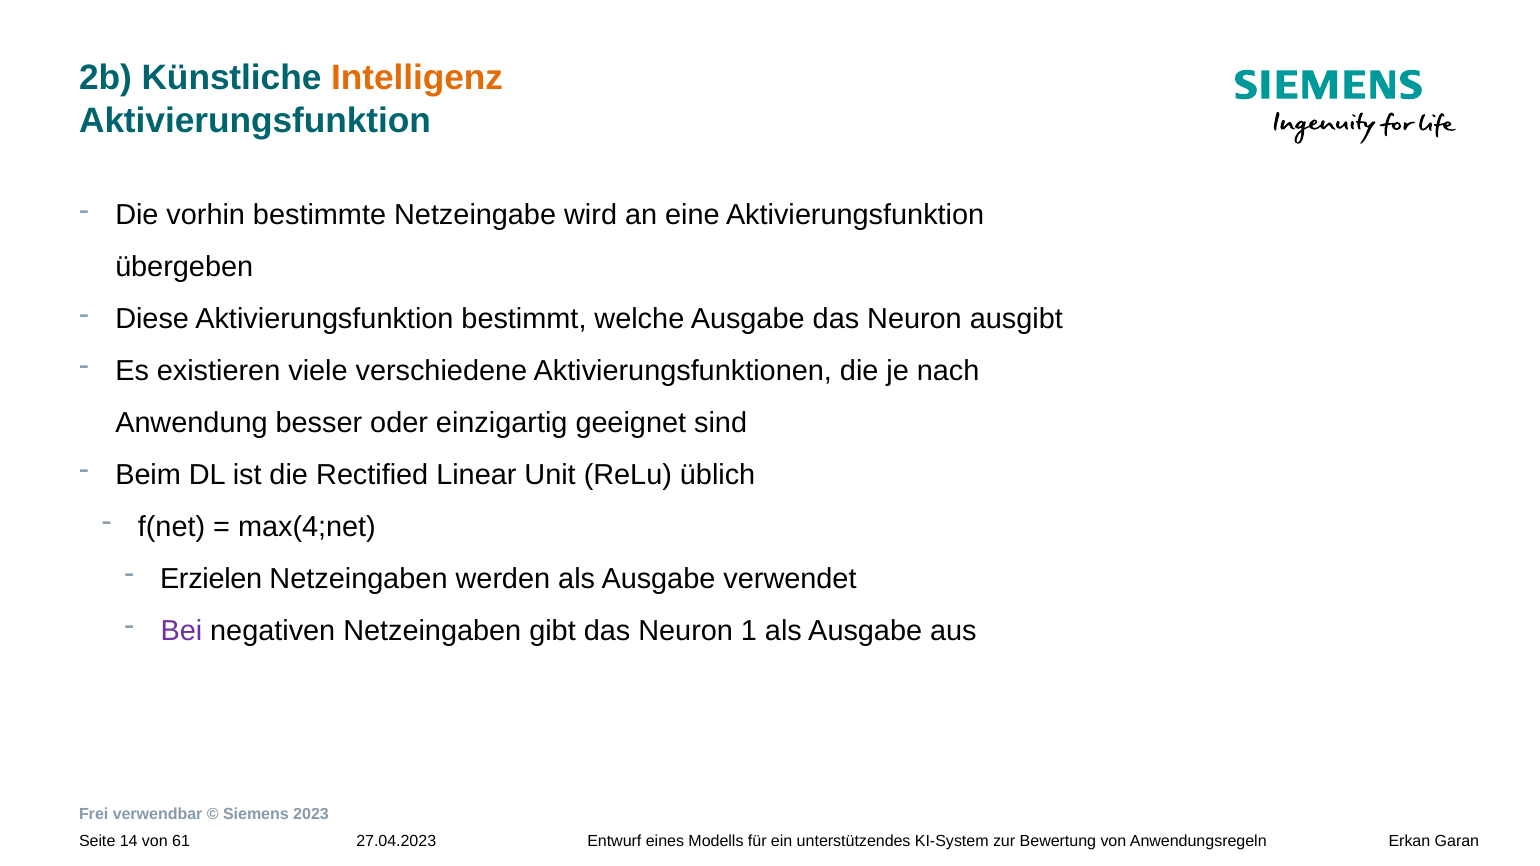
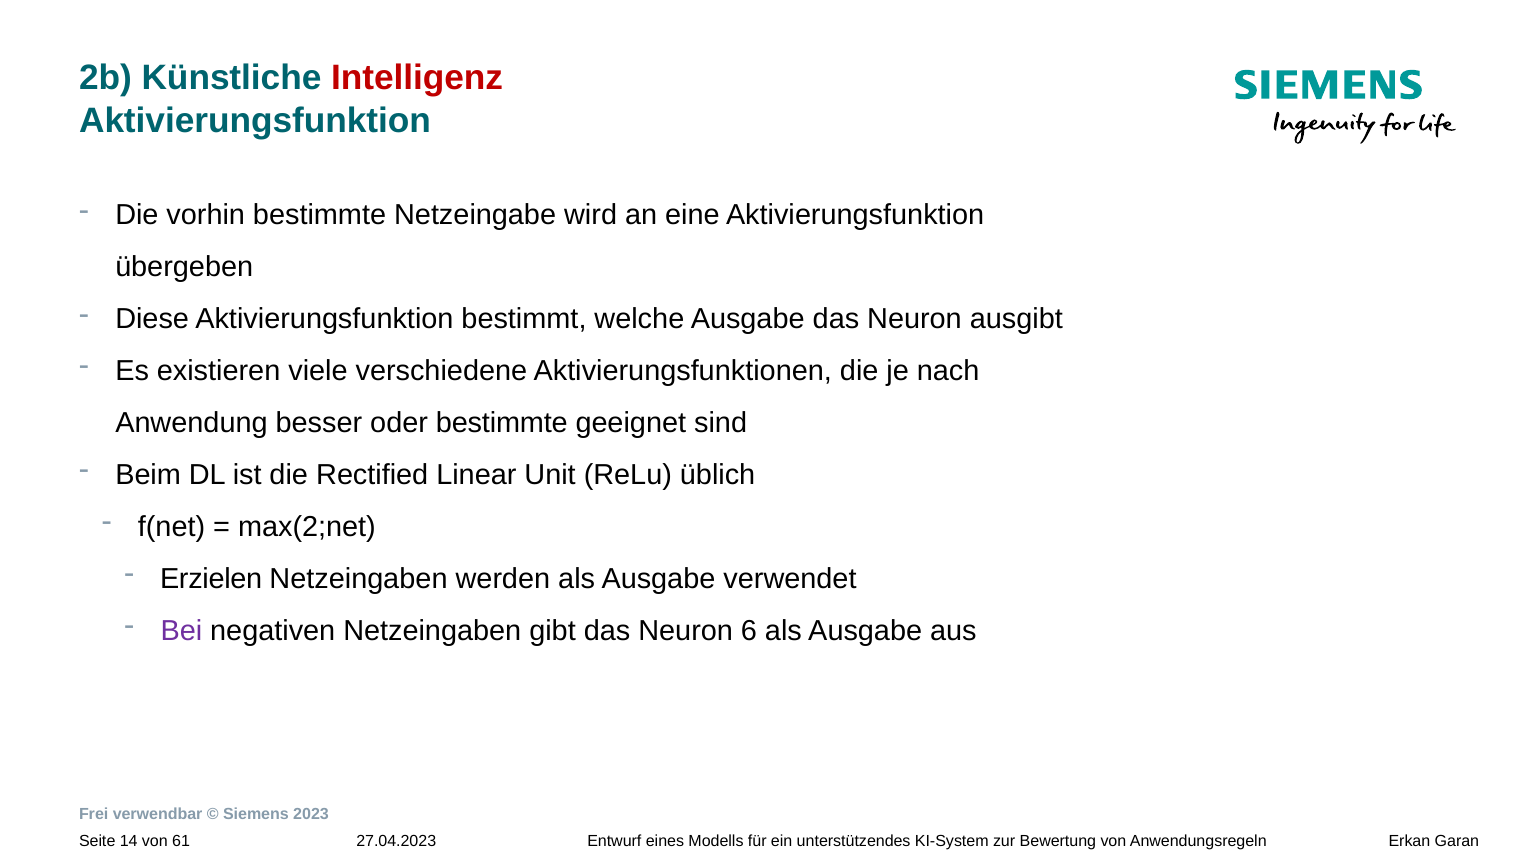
Intelligenz colour: orange -> red
oder einzigartig: einzigartig -> bestimmte
max(4;net: max(4;net -> max(2;net
1: 1 -> 6
